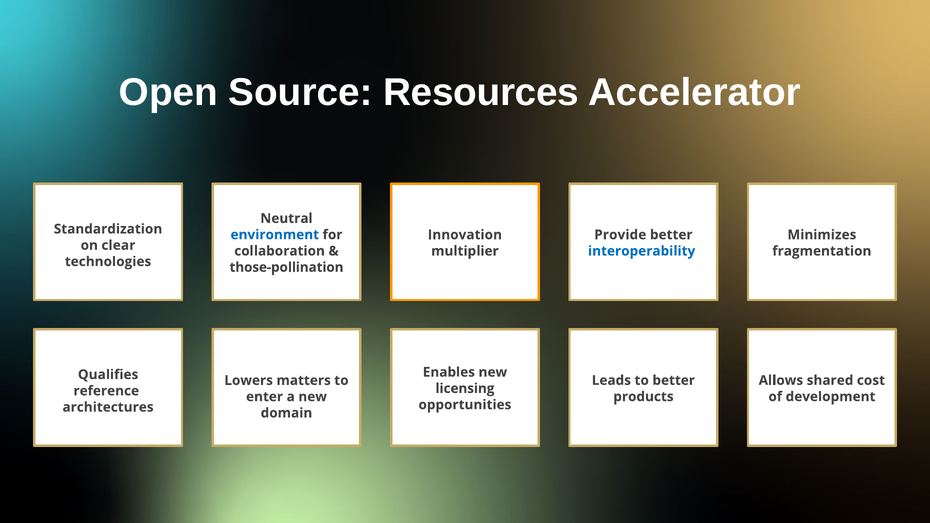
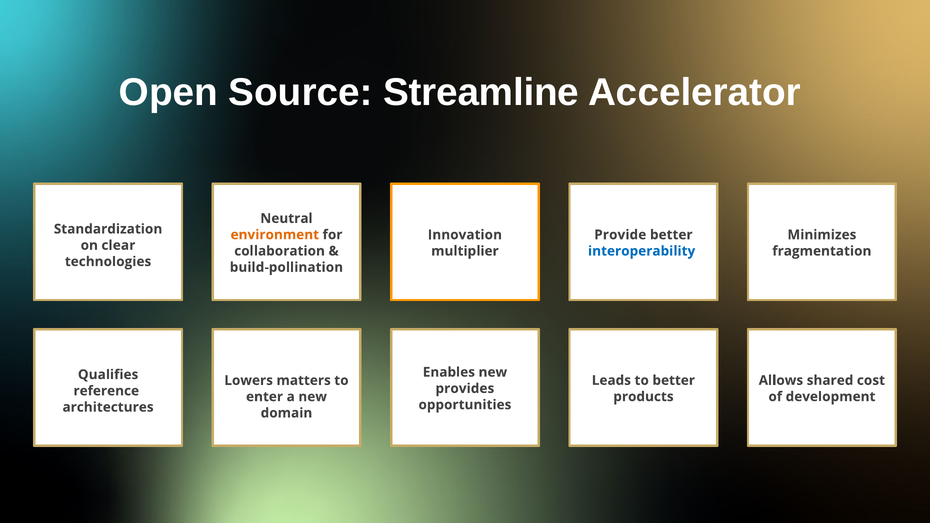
Resources: Resources -> Streamline
environment colour: blue -> orange
those-pollination: those-pollination -> build-pollination
licensing: licensing -> provides
